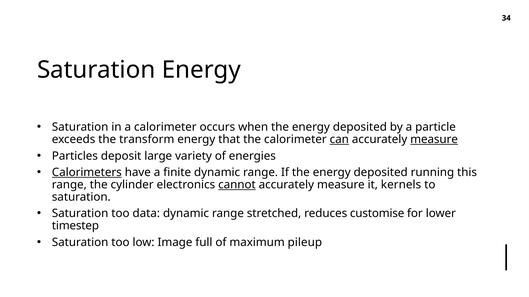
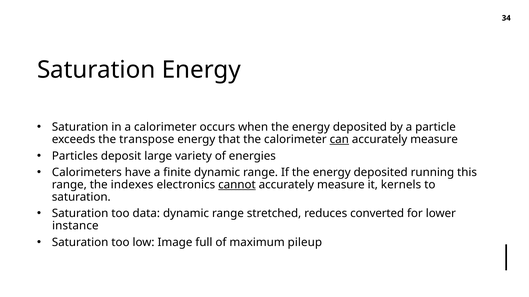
transform: transform -> transpose
measure at (434, 140) underline: present -> none
Calorimeters underline: present -> none
cylinder: cylinder -> indexes
customise: customise -> converted
timestep: timestep -> instance
